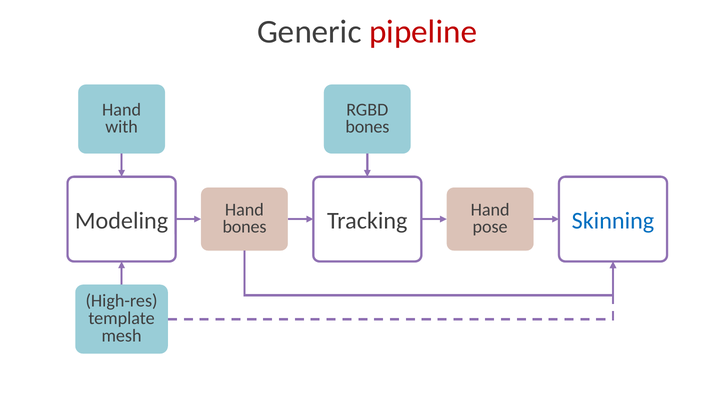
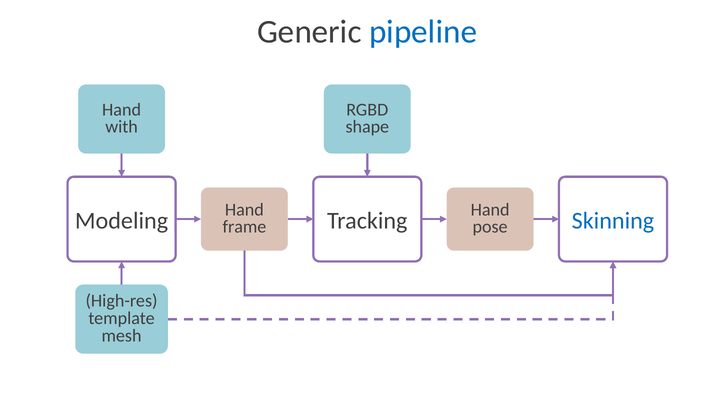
pipeline colour: red -> blue
bones at (367, 127): bones -> shape
bones at (245, 227): bones -> frame
